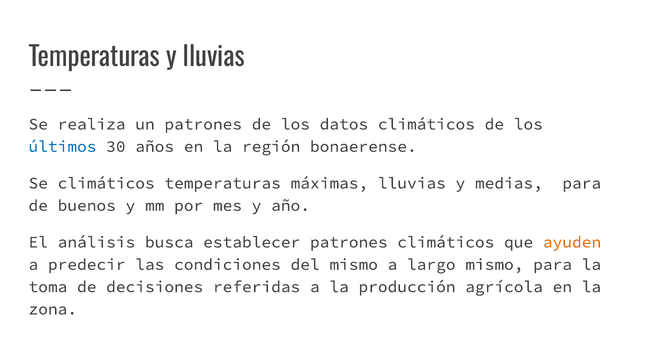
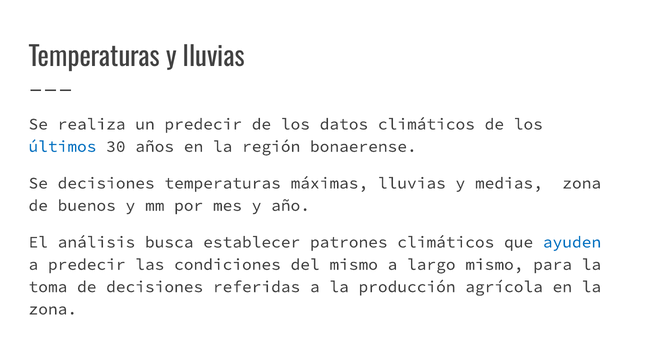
un patrones: patrones -> predecir
Se climáticos: climáticos -> decisiones
medias para: para -> zona
ayuden colour: orange -> blue
